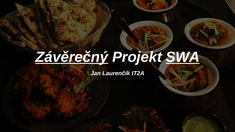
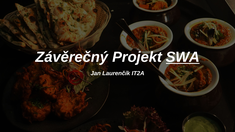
Závěrečný underline: present -> none
